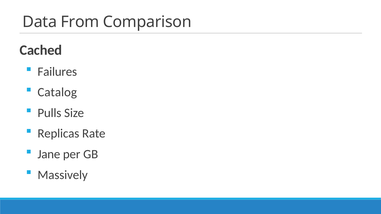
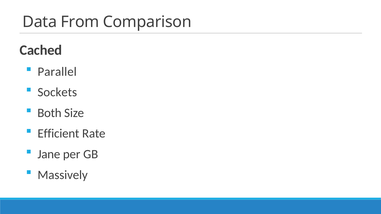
Failures: Failures -> Parallel
Catalog: Catalog -> Sockets
Pulls: Pulls -> Both
Replicas: Replicas -> Efficient
